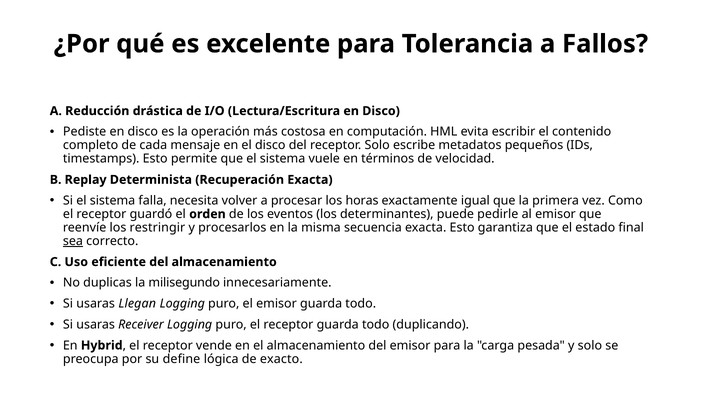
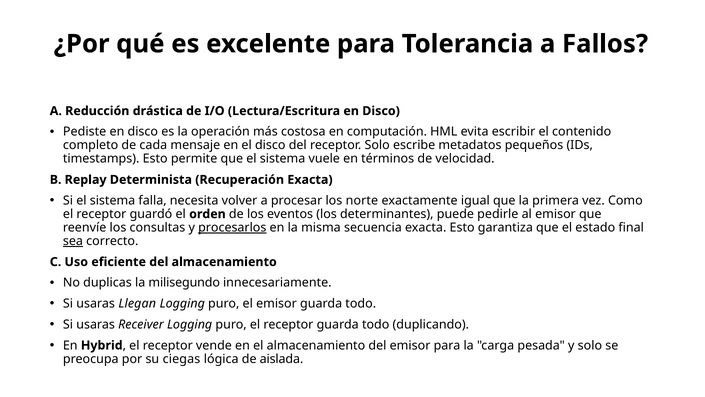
horas: horas -> norte
restringir: restringir -> consultas
procesarlos underline: none -> present
define: define -> ciegas
exacto: exacto -> aislada
